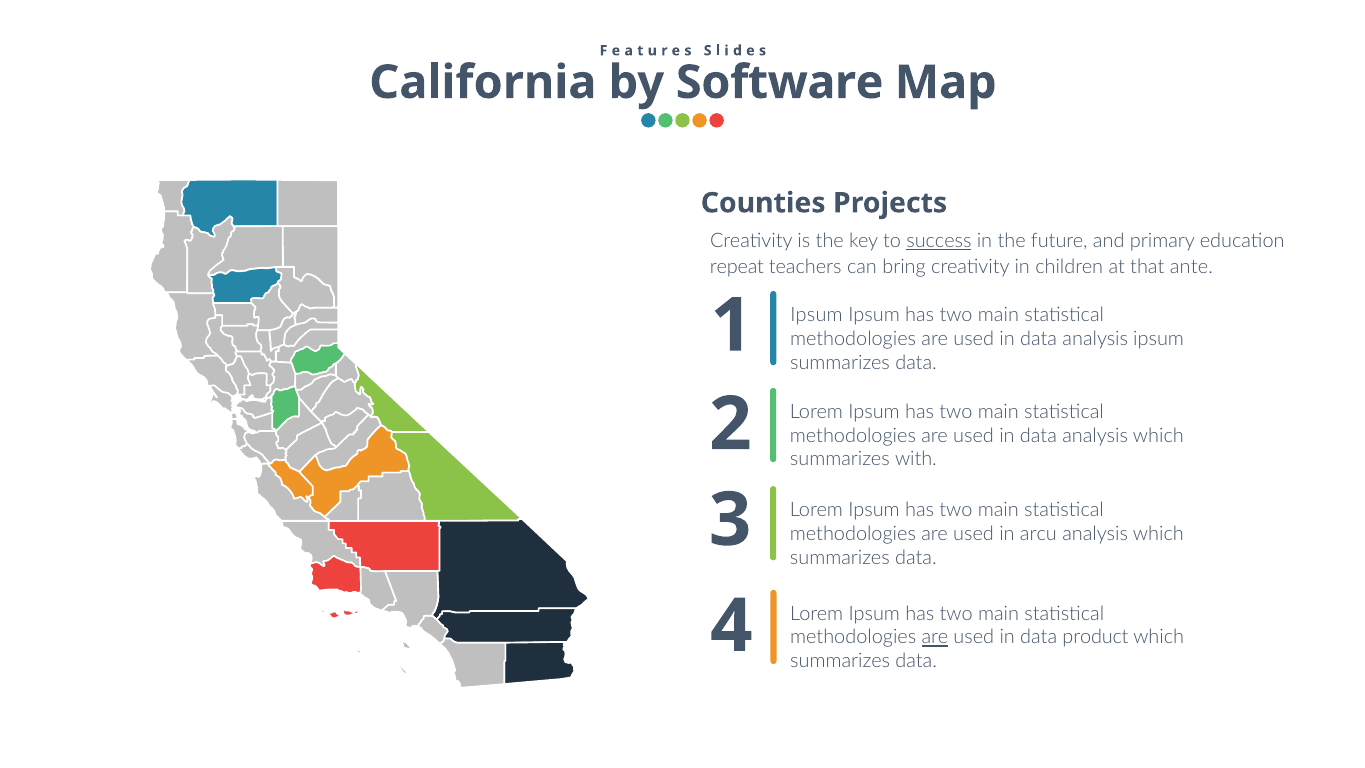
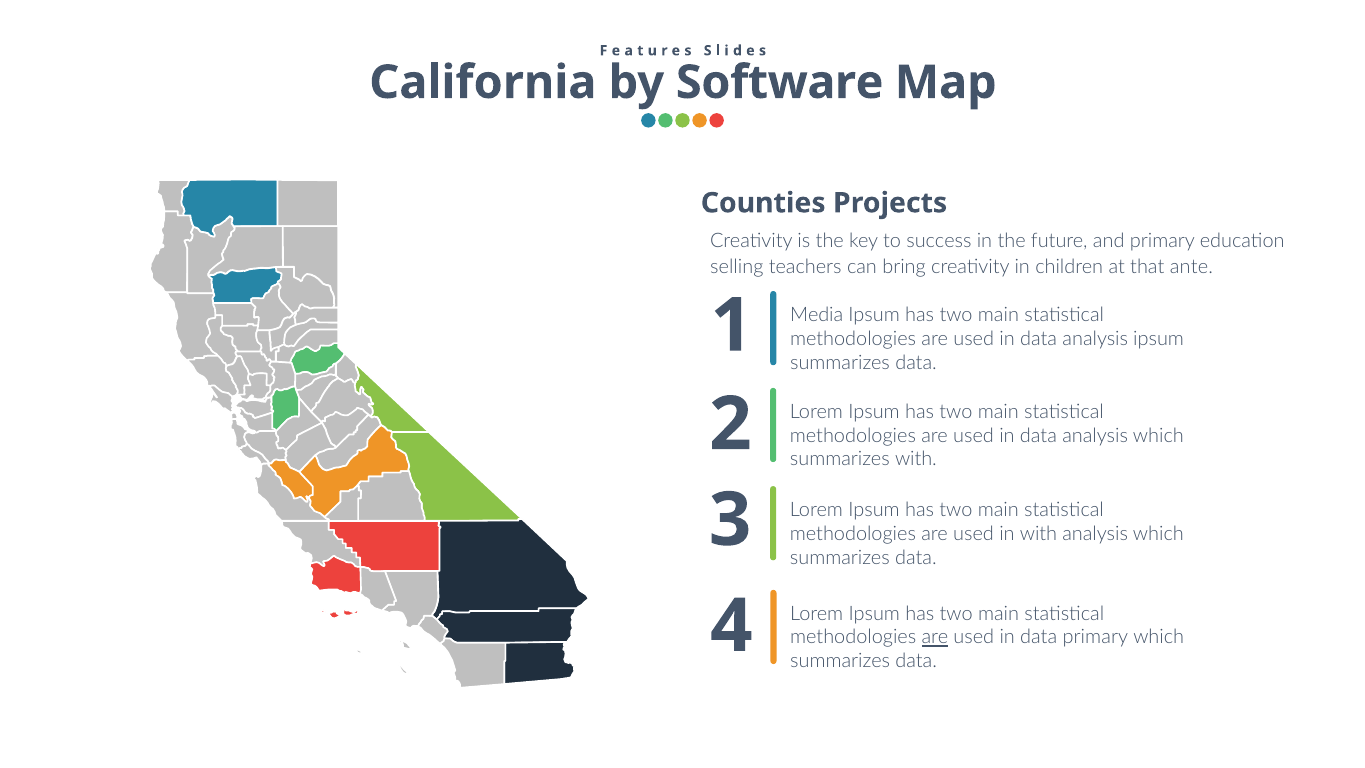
success underline: present -> none
repeat: repeat -> selling
Ipsum at (816, 315): Ipsum -> Media
in arcu: arcu -> with
data product: product -> primary
